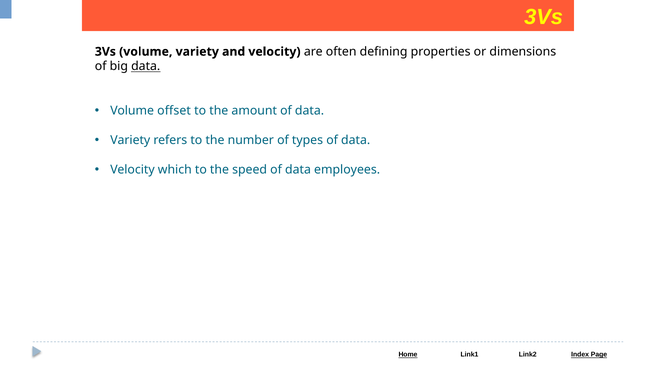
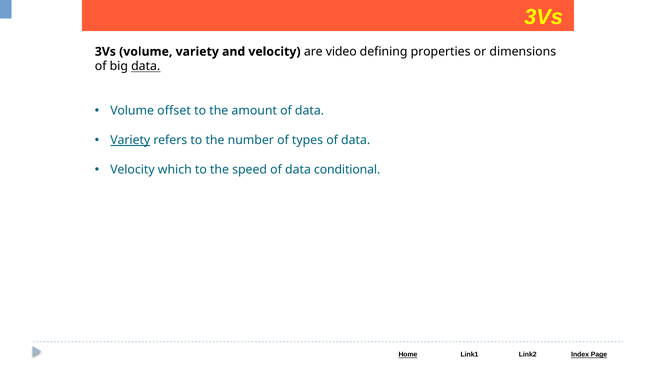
often: often -> video
Variety at (130, 140) underline: none -> present
employees: employees -> conditional
